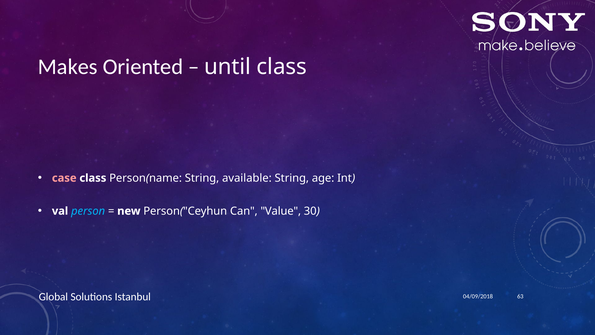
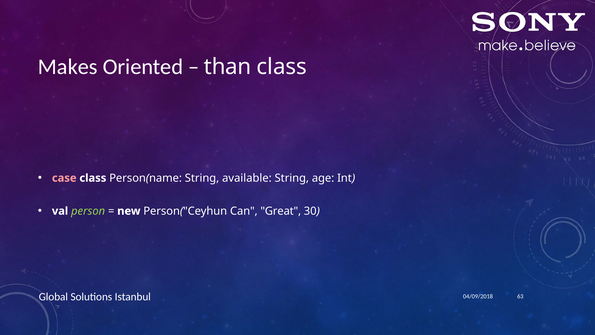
until: until -> than
person colour: light blue -> light green
Value: Value -> Great
